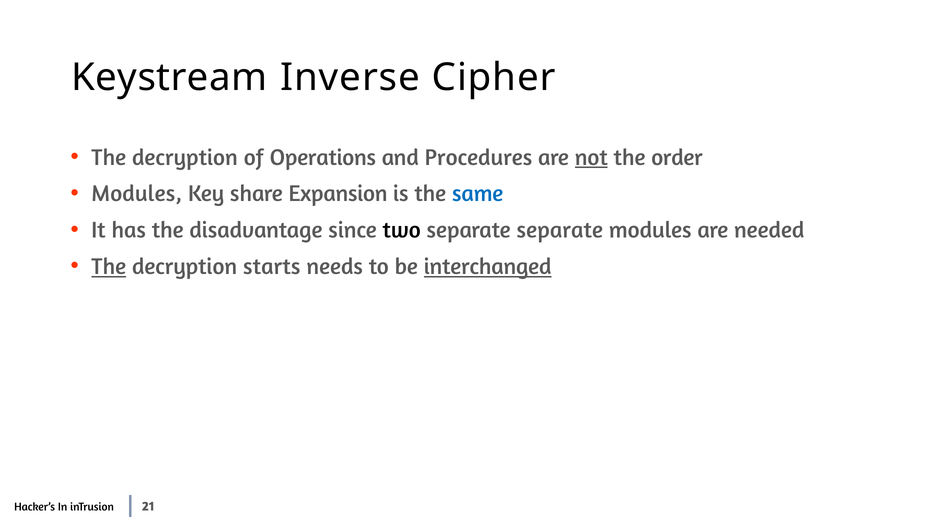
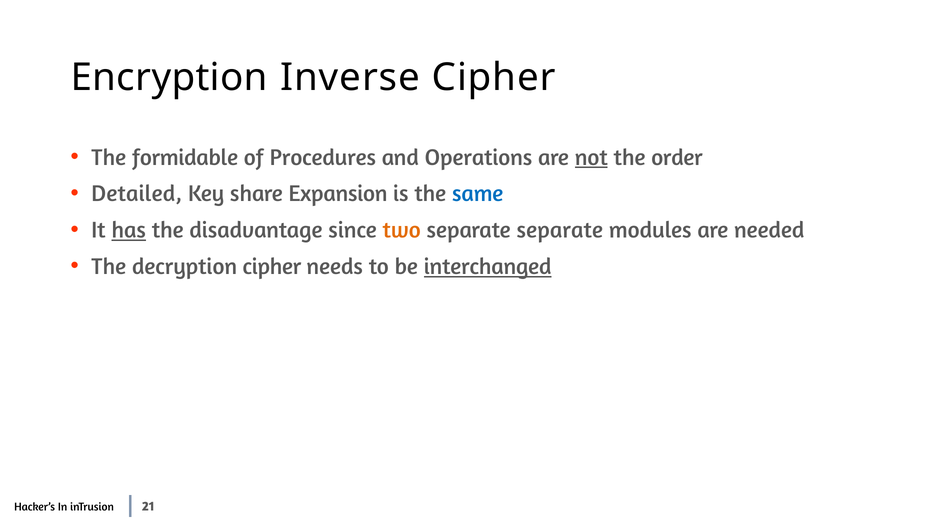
Keystream: Keystream -> Encryption
decryption at (185, 157): decryption -> formidable
Operations: Operations -> Procedures
Procedures: Procedures -> Operations
Modules at (137, 194): Modules -> Detailed
has underline: none -> present
two colour: black -> orange
The at (109, 267) underline: present -> none
decryption starts: starts -> cipher
